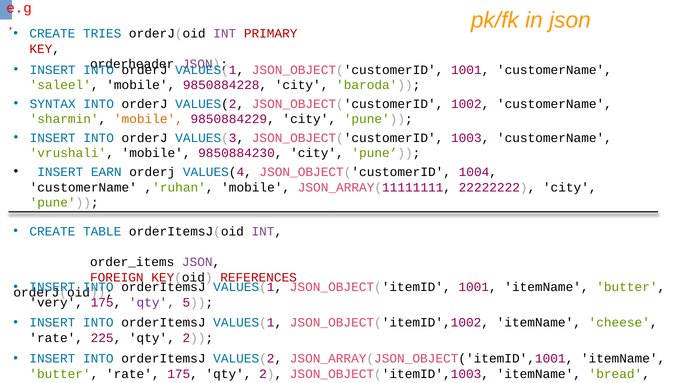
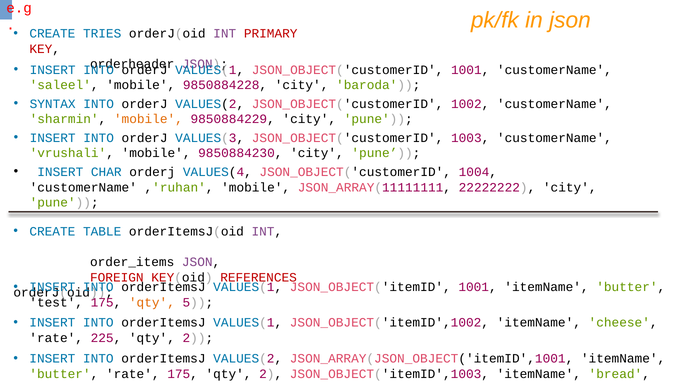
EARN: EARN -> CHAR
very: very -> test
qty at (152, 302) colour: purple -> orange
